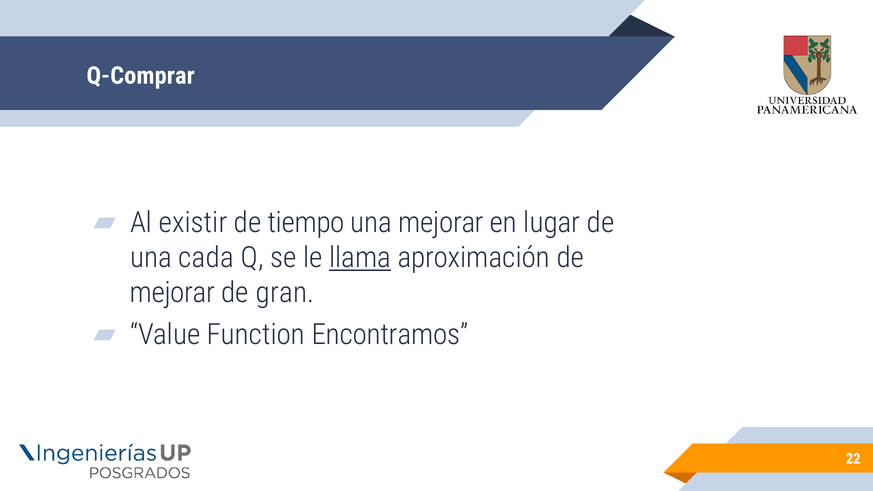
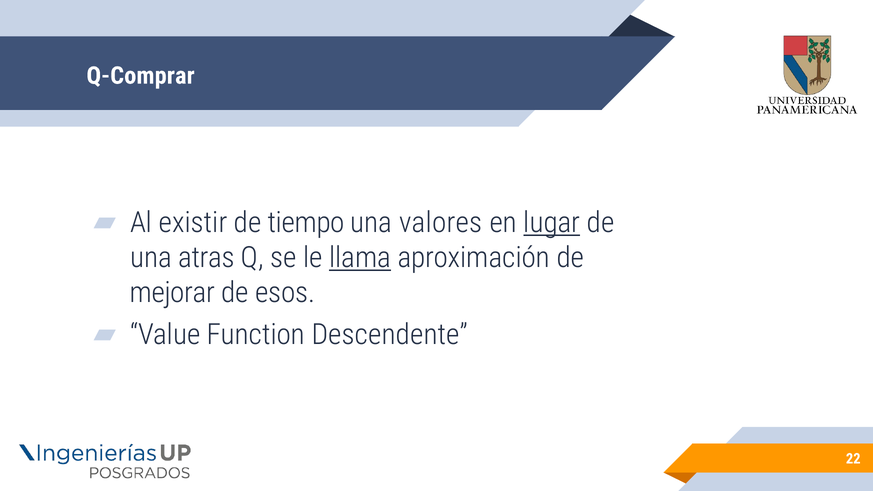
una mejorar: mejorar -> valores
lugar underline: none -> present
cada: cada -> atras
gran: gran -> esos
Encontramos: Encontramos -> Descendente
